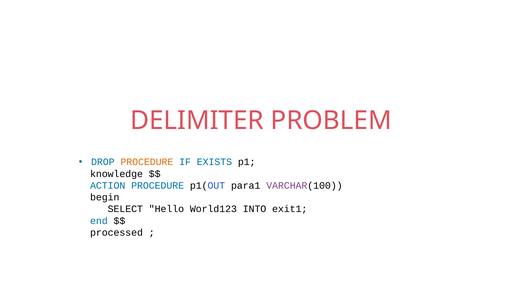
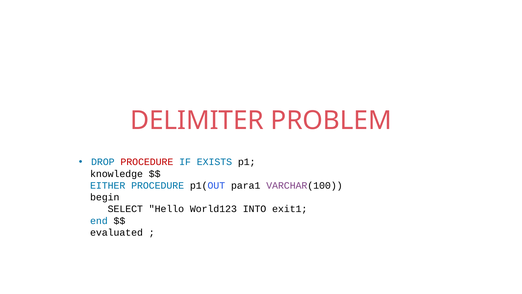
PROCEDURE at (147, 162) colour: orange -> red
ACTION: ACTION -> EITHER
processed: processed -> evaluated
